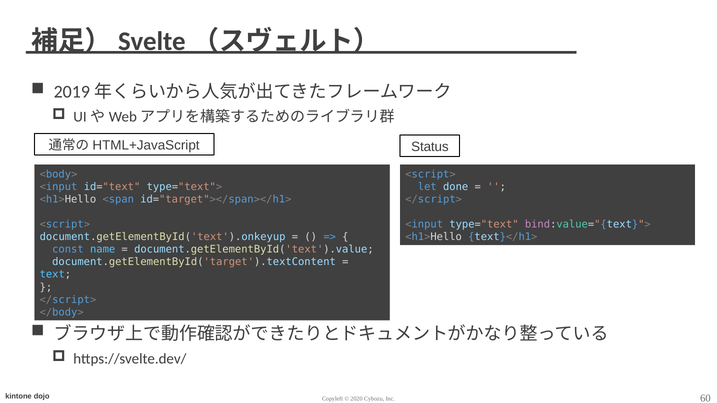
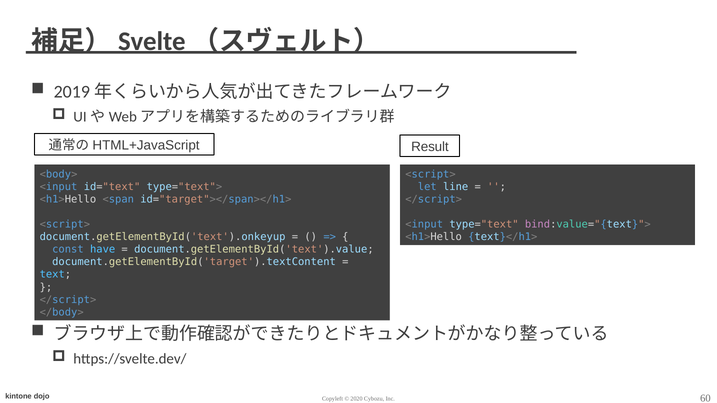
Status: Status -> Result
done: done -> line
name: name -> have
